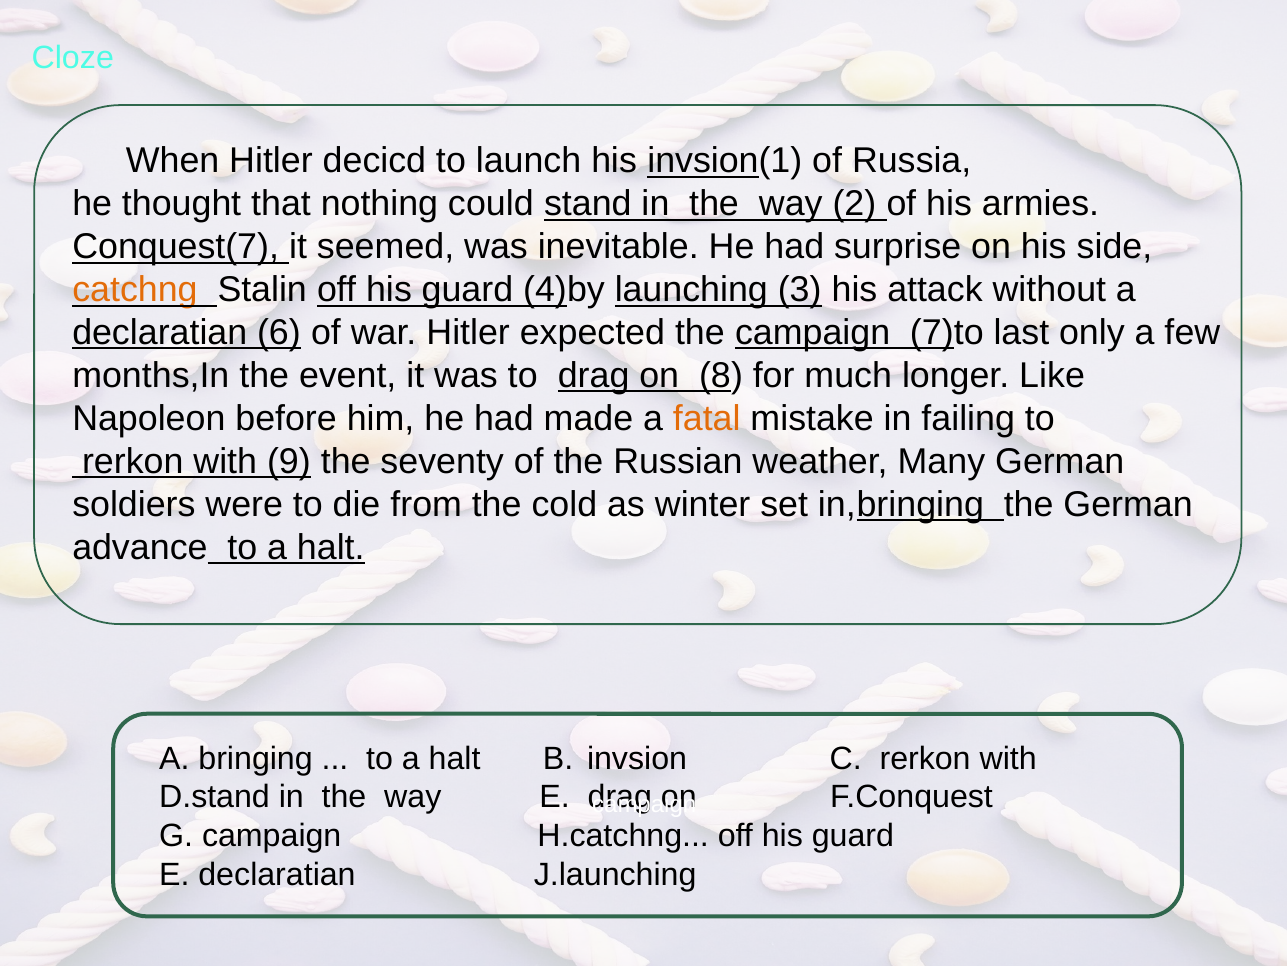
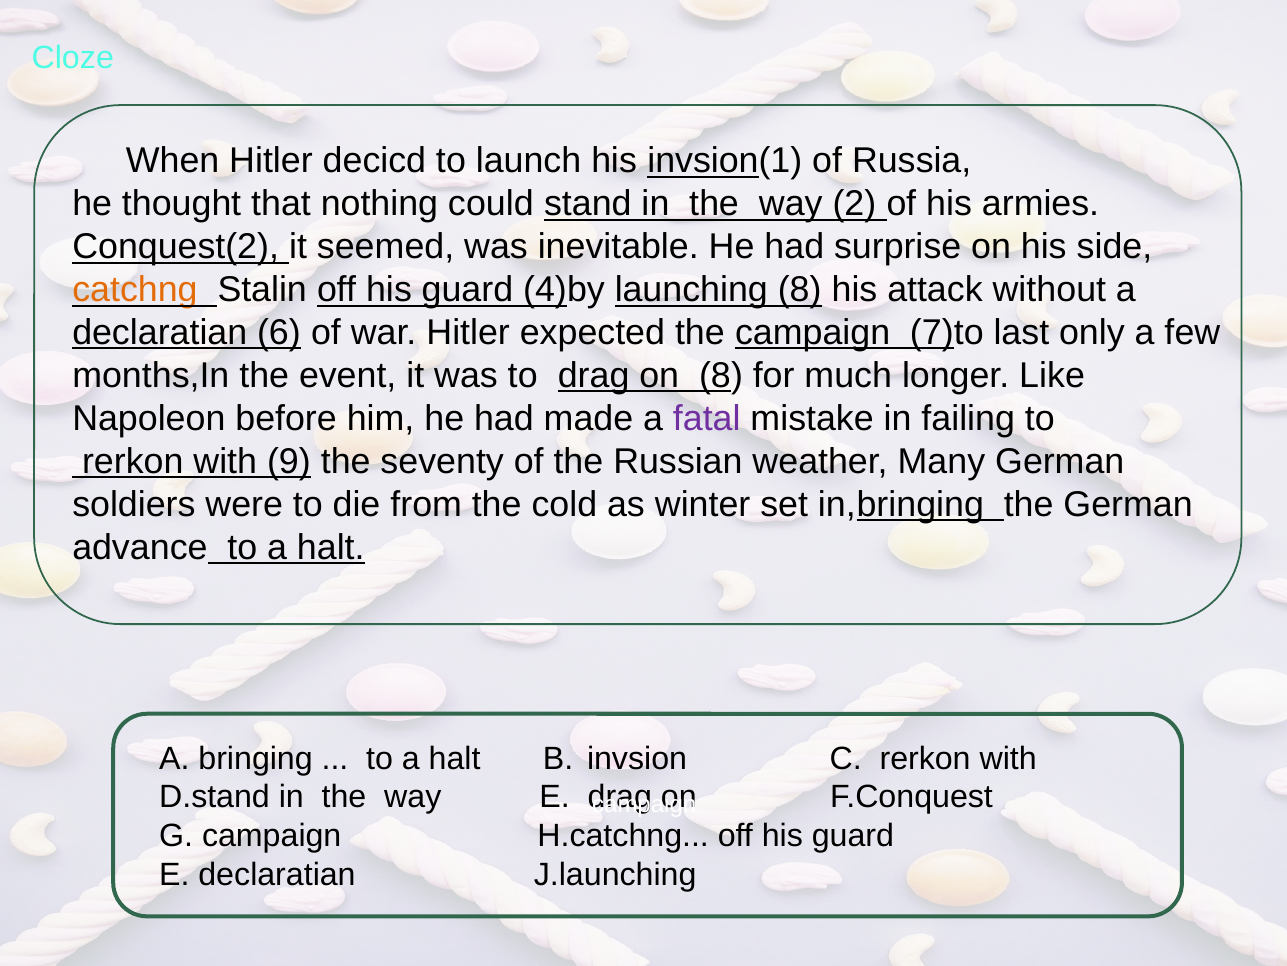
Conquest(7: Conquest(7 -> Conquest(2
launching 3: 3 -> 8
fatal colour: orange -> purple
